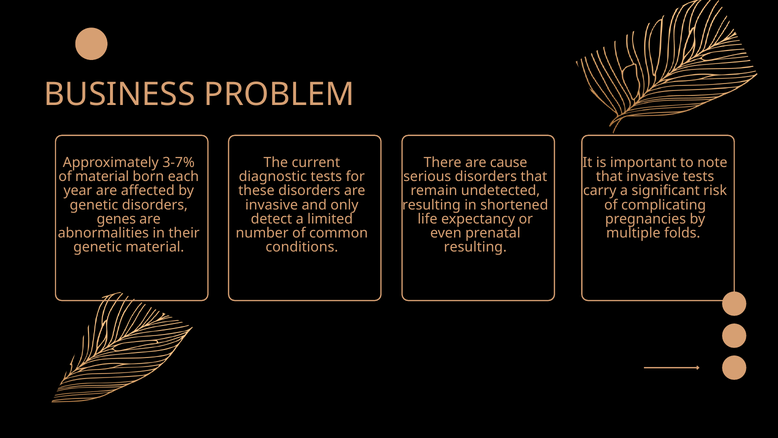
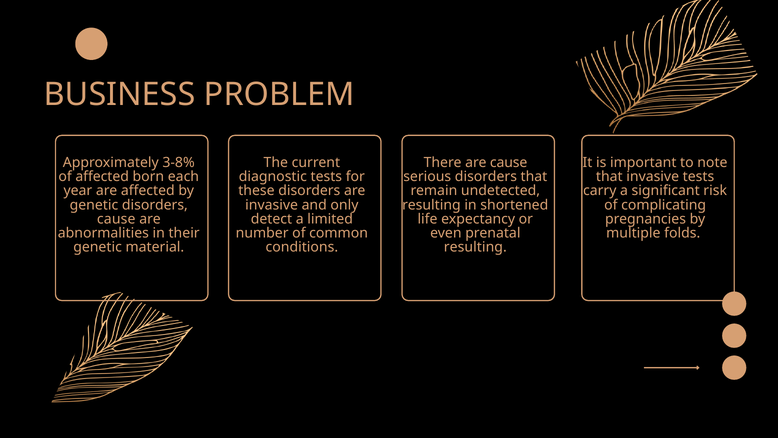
3-7%: 3-7% -> 3-8%
of material: material -> affected
genes at (116, 219): genes -> cause
